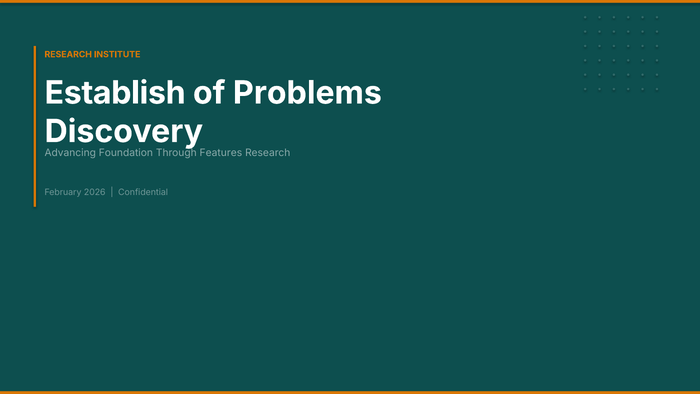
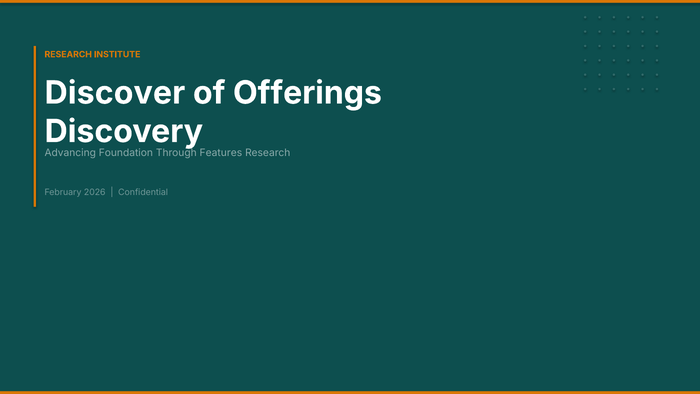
Establish: Establish -> Discover
Problems: Problems -> Offerings
